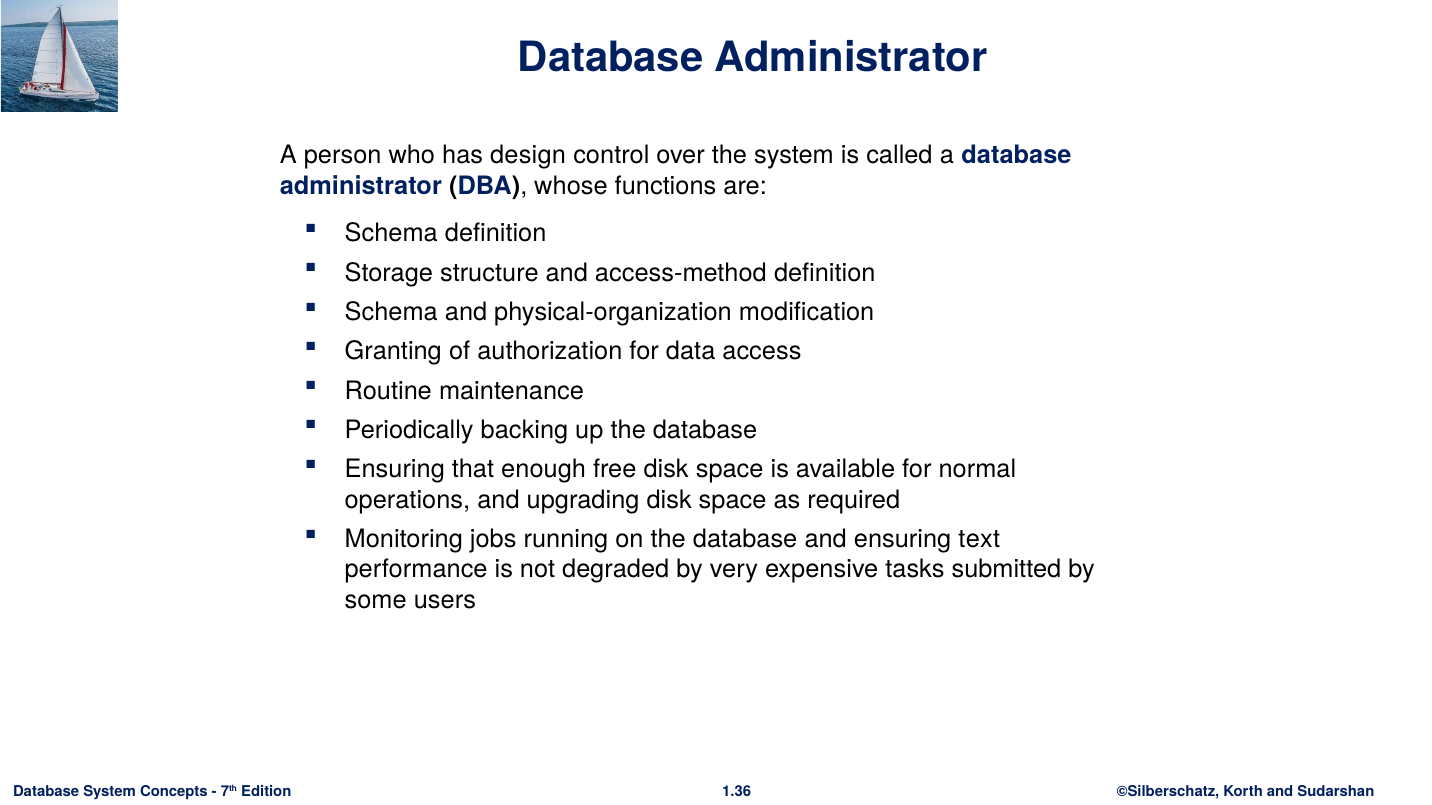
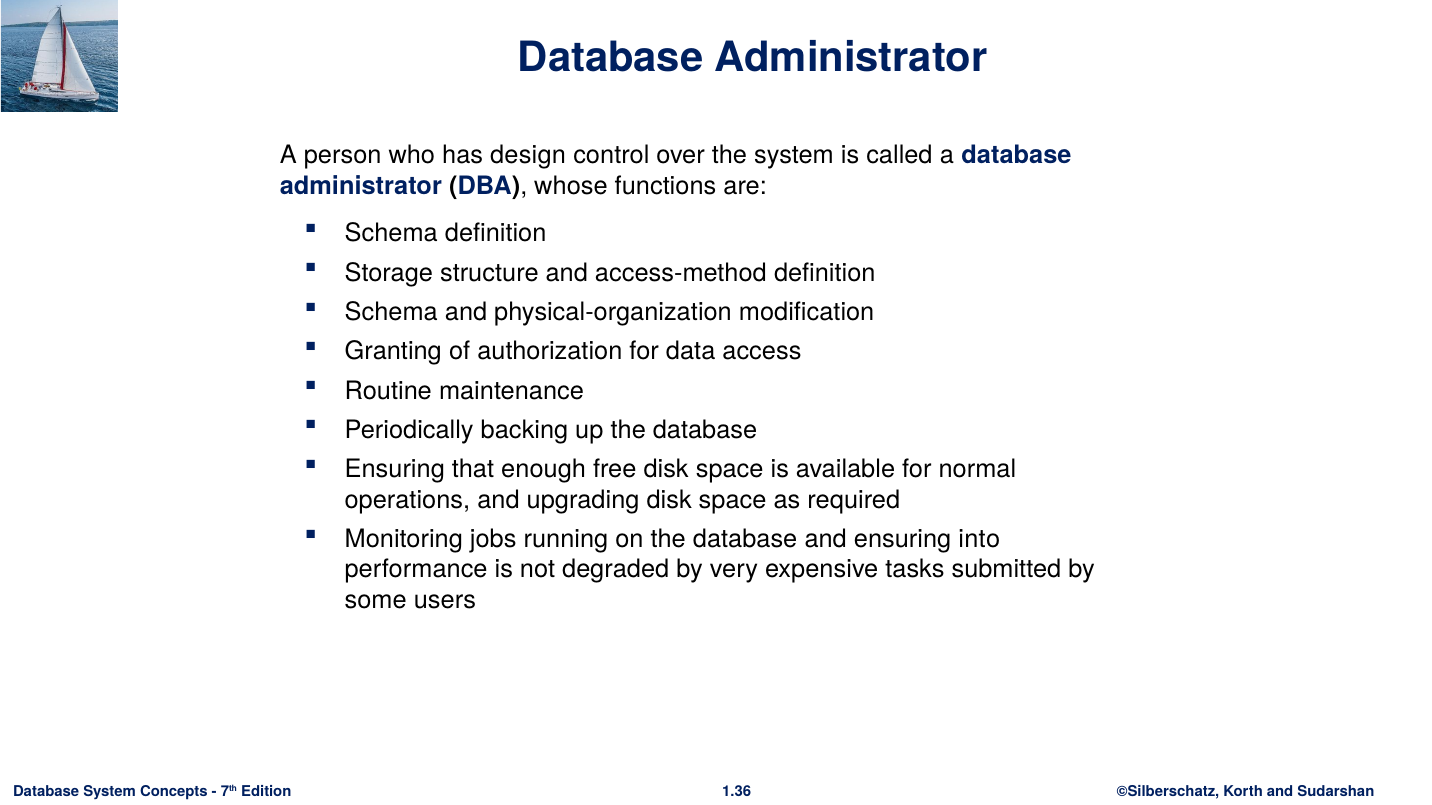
text: text -> into
